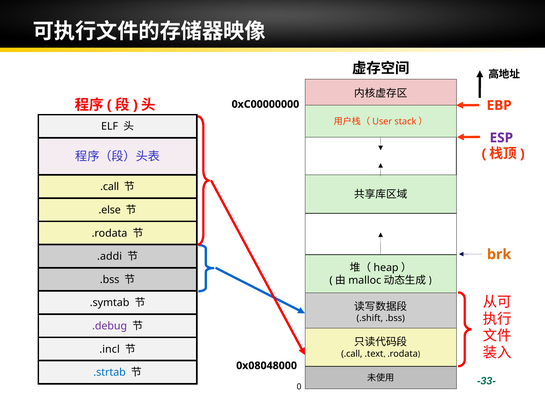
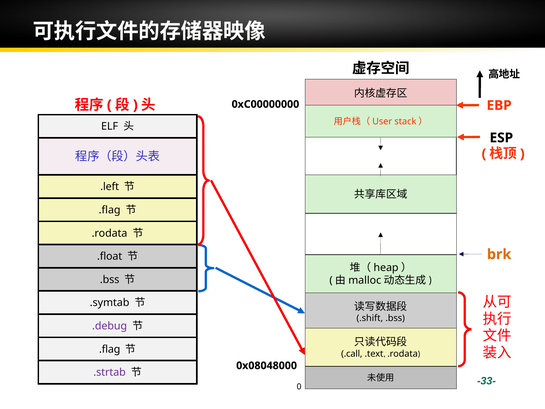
ESP colour: purple -> black
.call at (110, 187): .call -> .left
.else at (110, 210): .else -> .flag
.addi: .addi -> .float
.incl at (110, 349): .incl -> .flag
.strtab colour: blue -> purple
